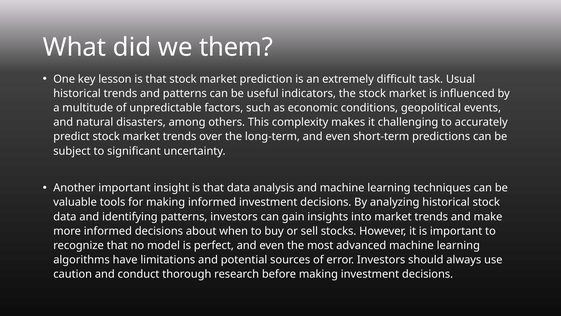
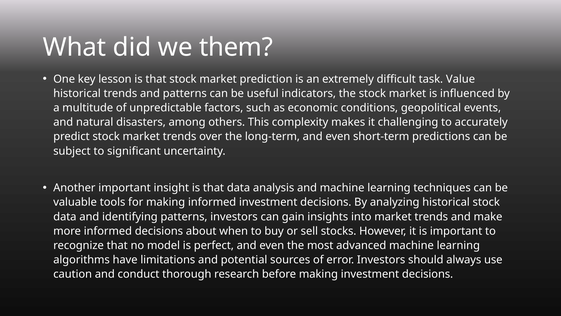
Usual: Usual -> Value
